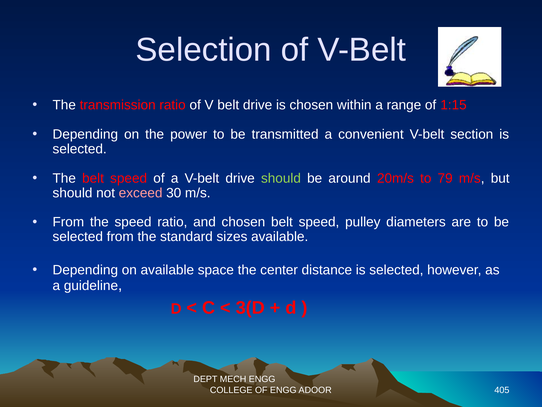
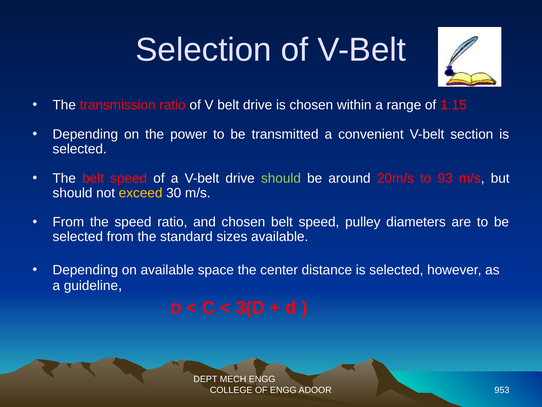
79: 79 -> 93
exceed colour: pink -> yellow
405: 405 -> 953
